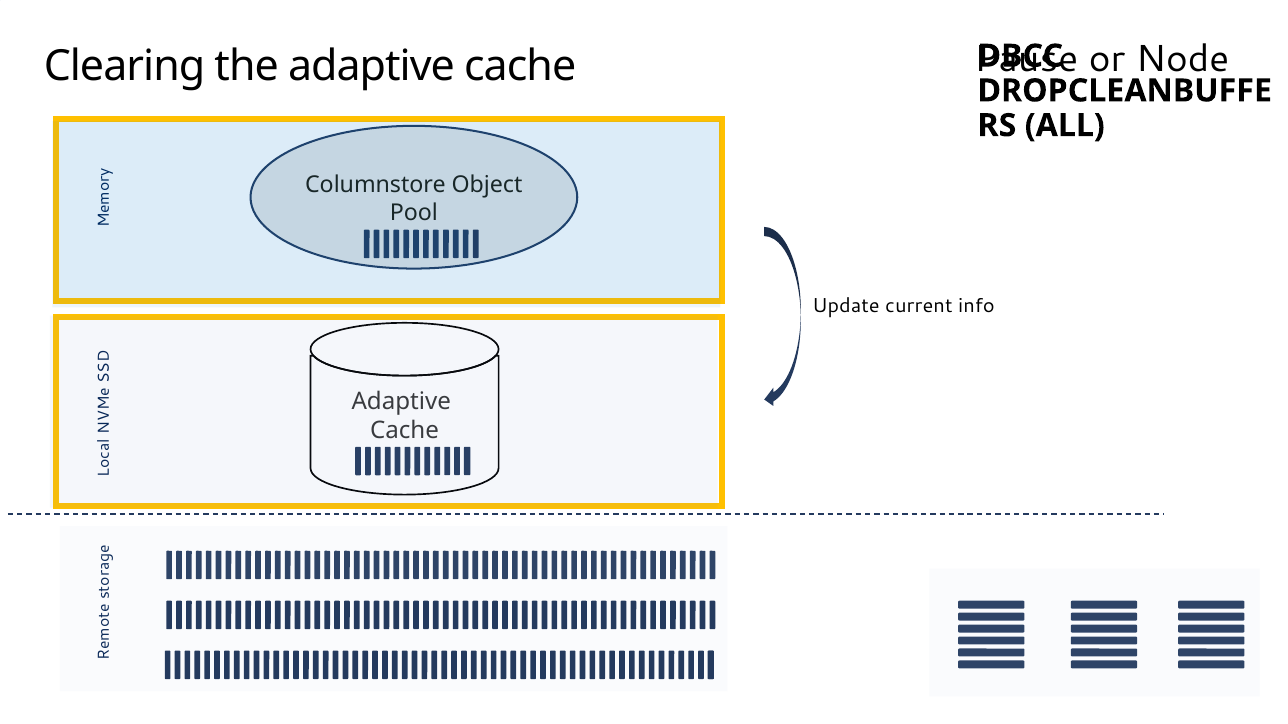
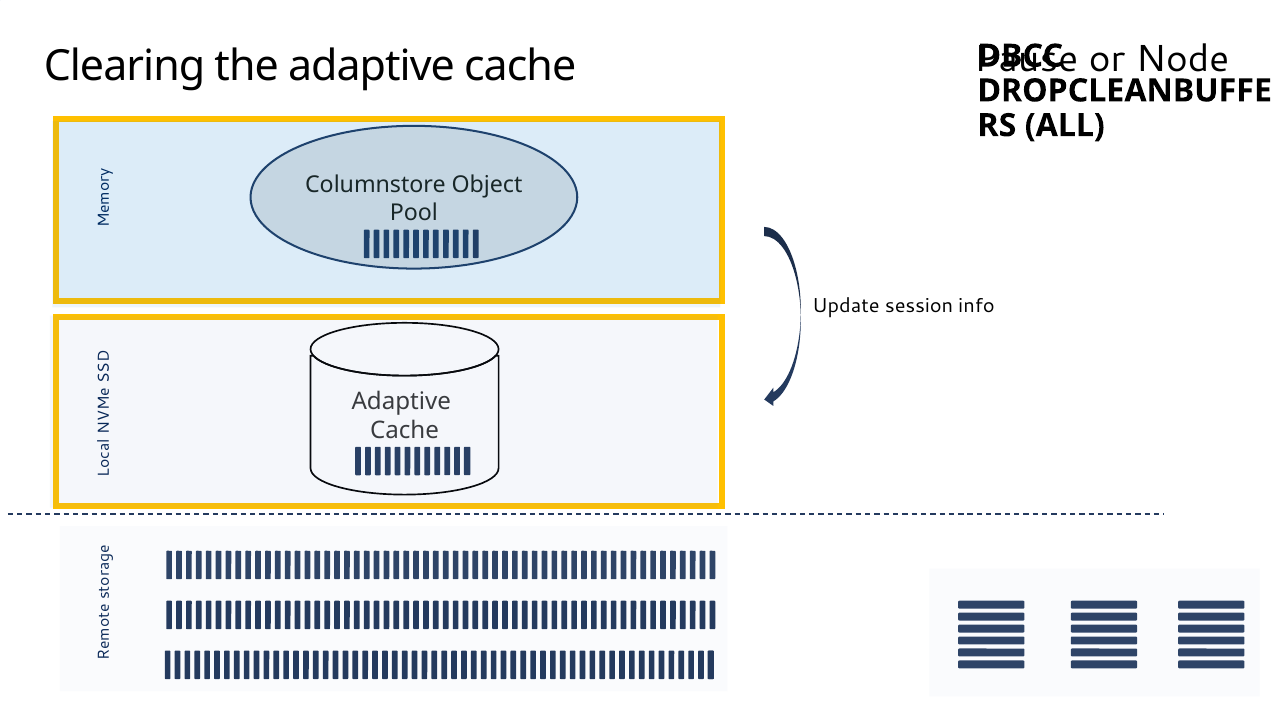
current: current -> session
